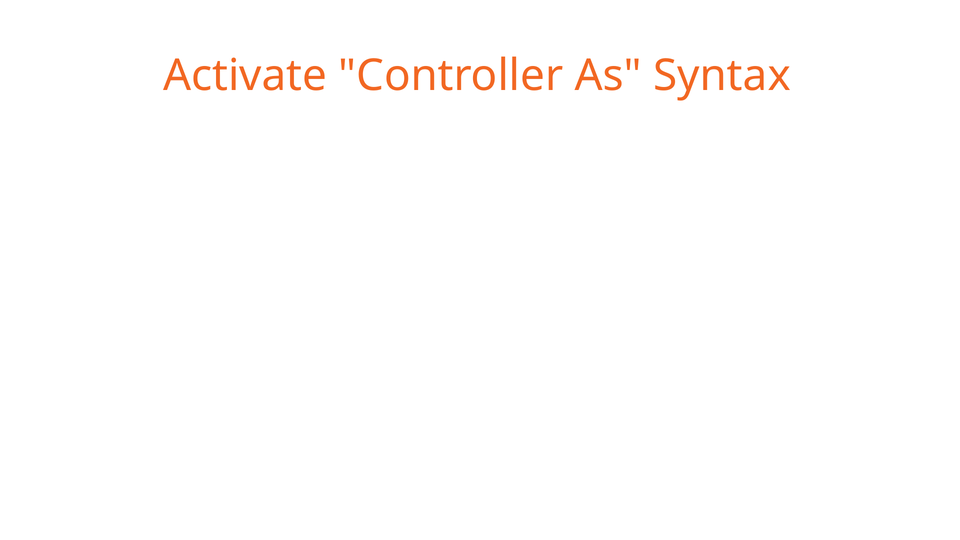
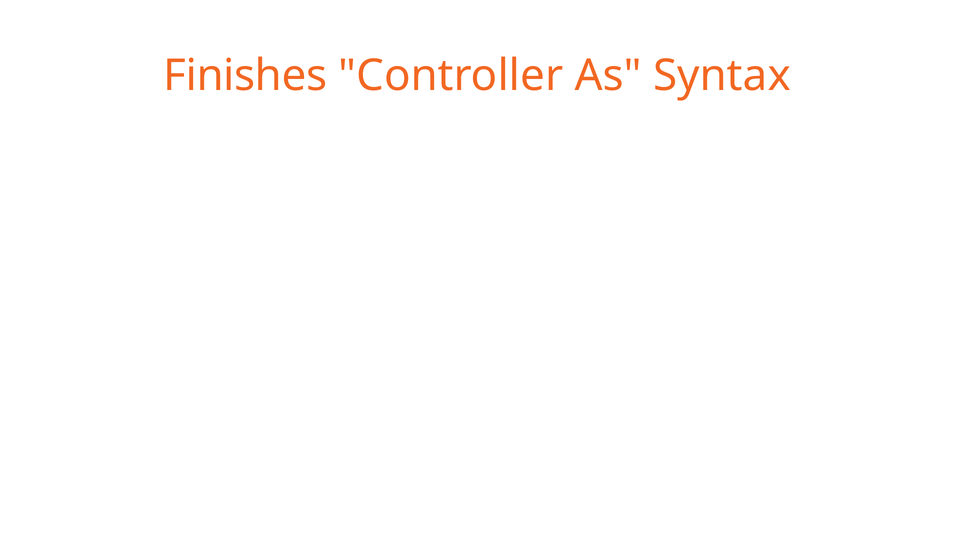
Activate: Activate -> Finishes
